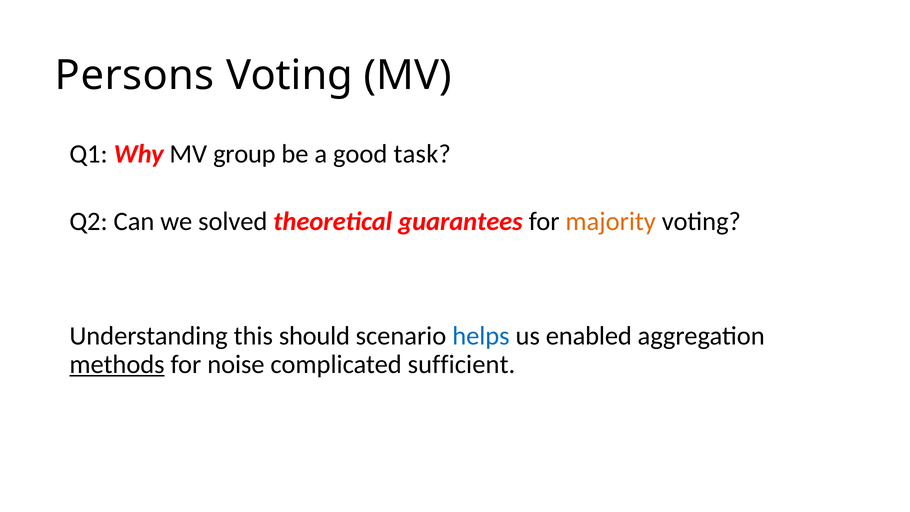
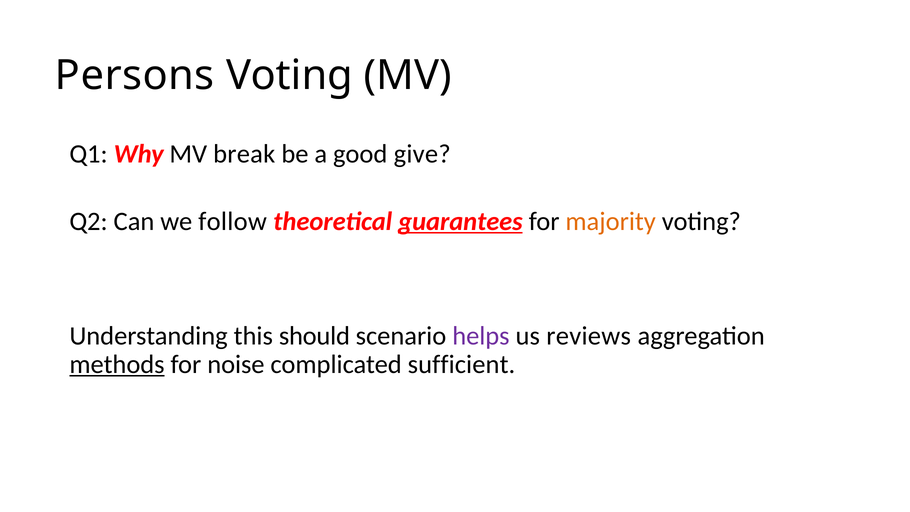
group: group -> break
task: task -> give
solved: solved -> follow
guarantees underline: none -> present
helps colour: blue -> purple
enabled: enabled -> reviews
